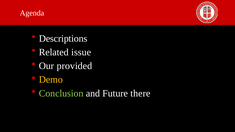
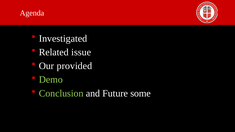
Descriptions: Descriptions -> Investigated
Demo colour: yellow -> light green
there: there -> some
